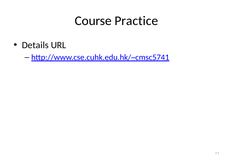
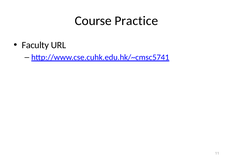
Details: Details -> Faculty
